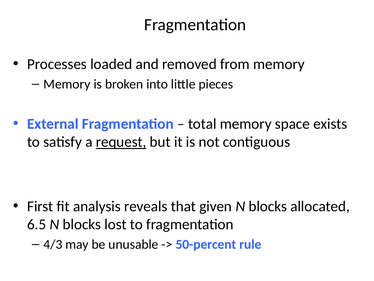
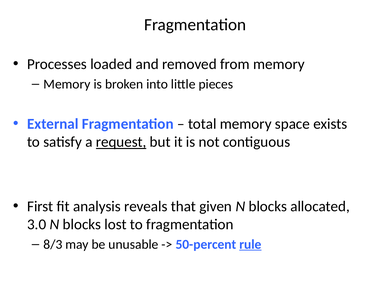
6.5: 6.5 -> 3.0
4/3: 4/3 -> 8/3
rule underline: none -> present
